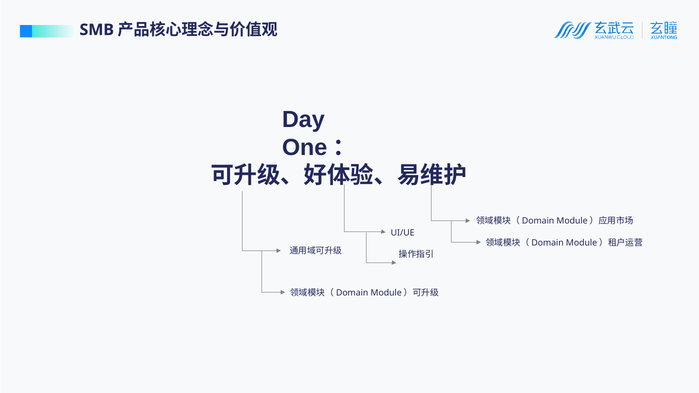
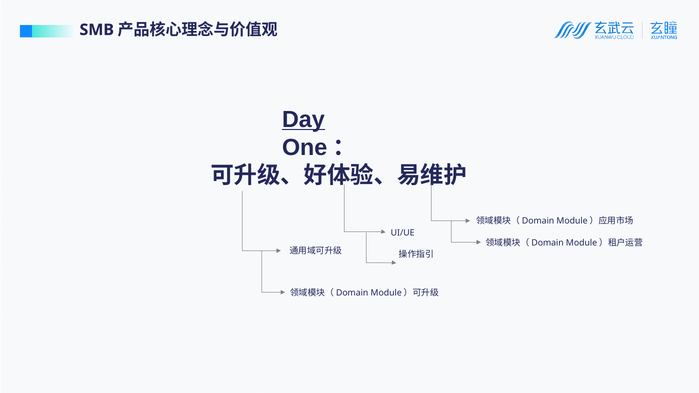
Day underline: none -> present
